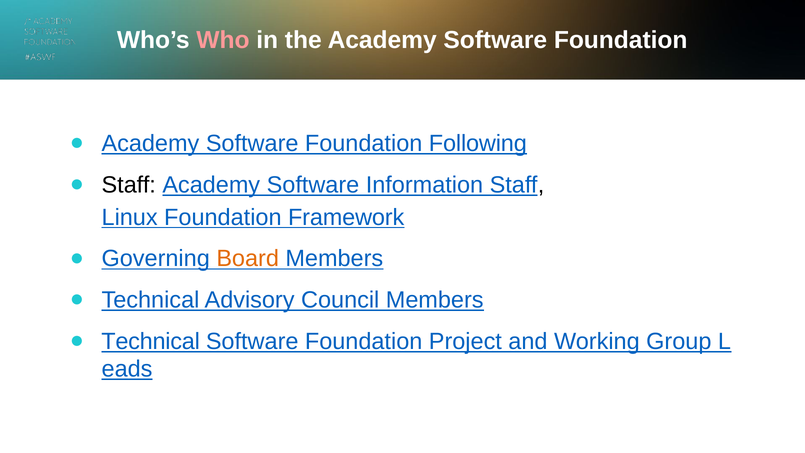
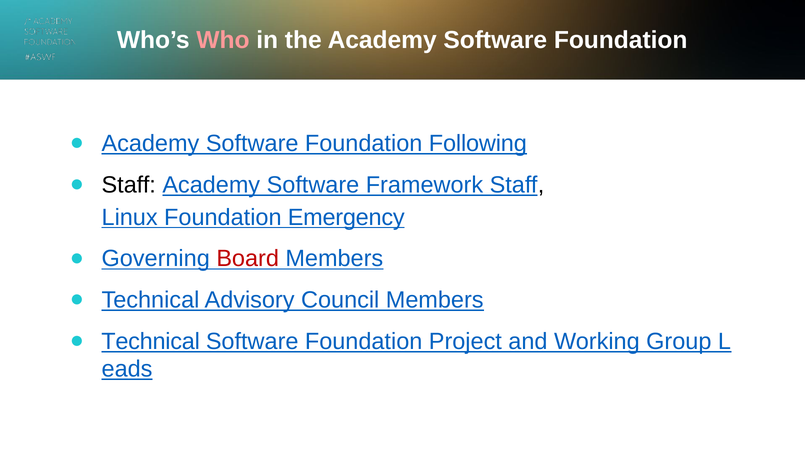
Information: Information -> Framework
Framework: Framework -> Emergency
Board colour: orange -> red
